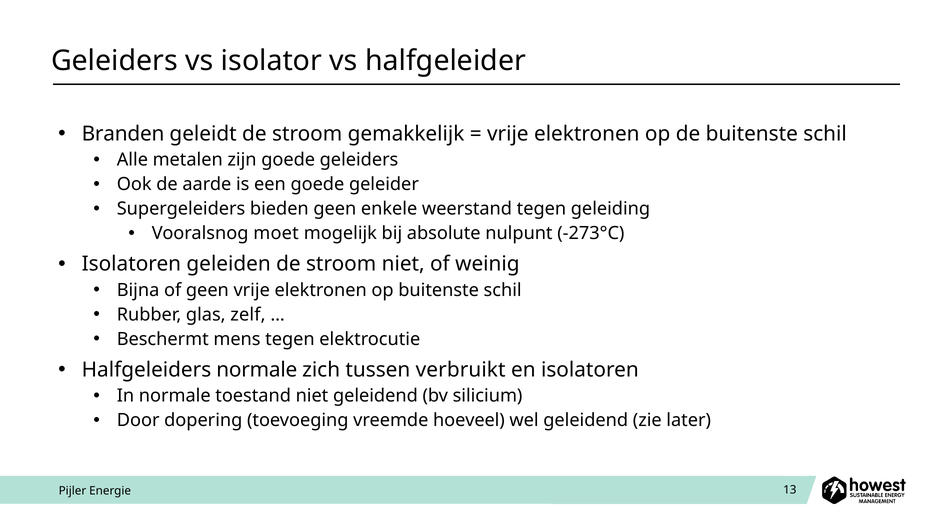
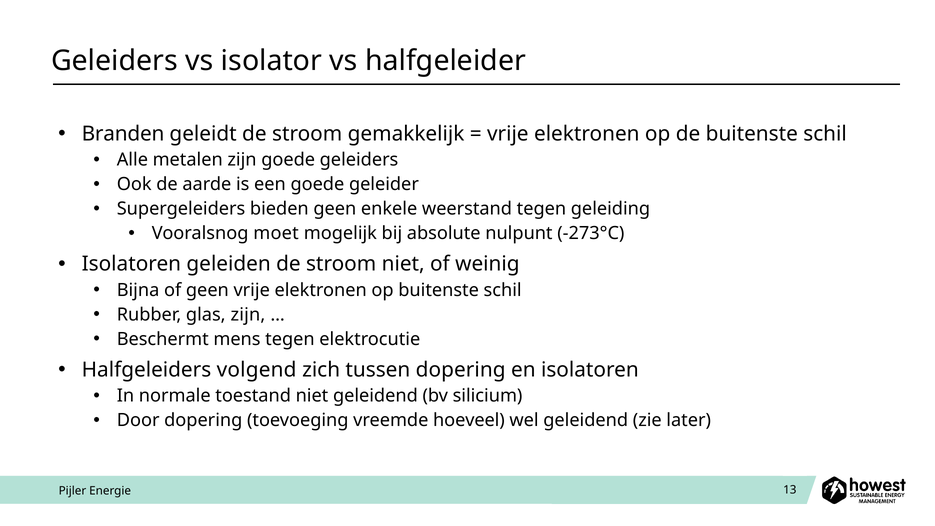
glas zelf: zelf -> zijn
Halfgeleiders normale: normale -> volgend
tussen verbruikt: verbruikt -> dopering
